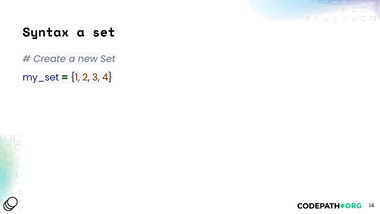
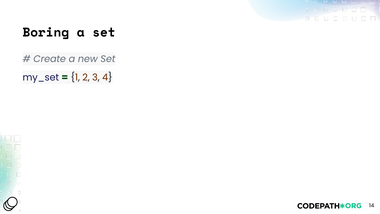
Syntax: Syntax -> Boring
